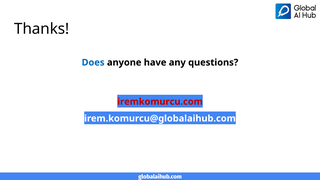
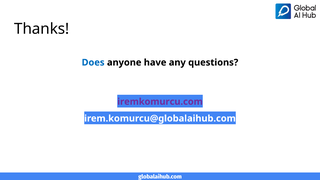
iremkomurcu.com colour: red -> purple
